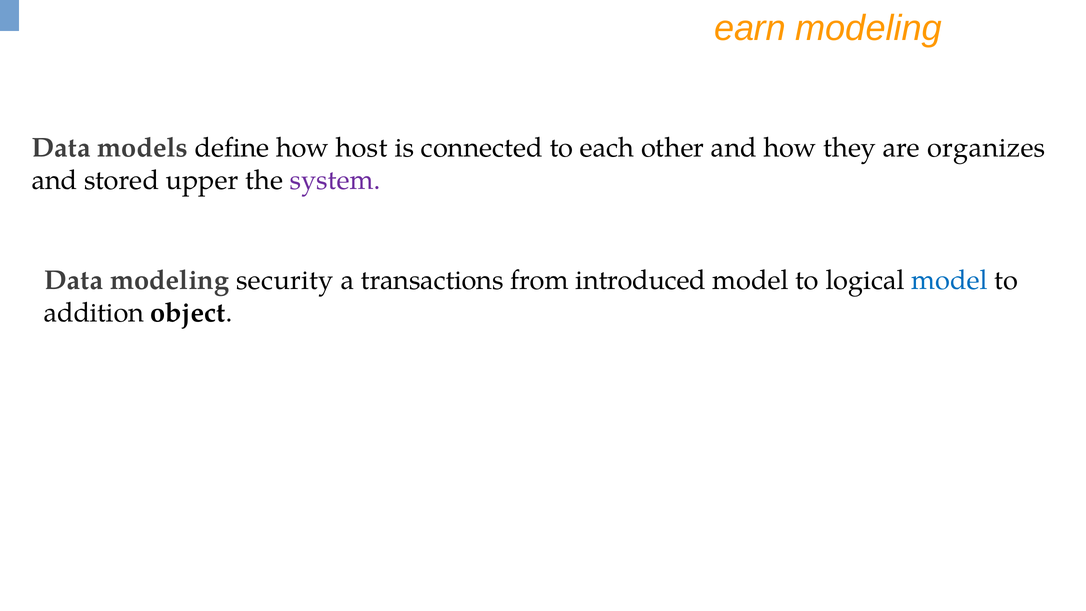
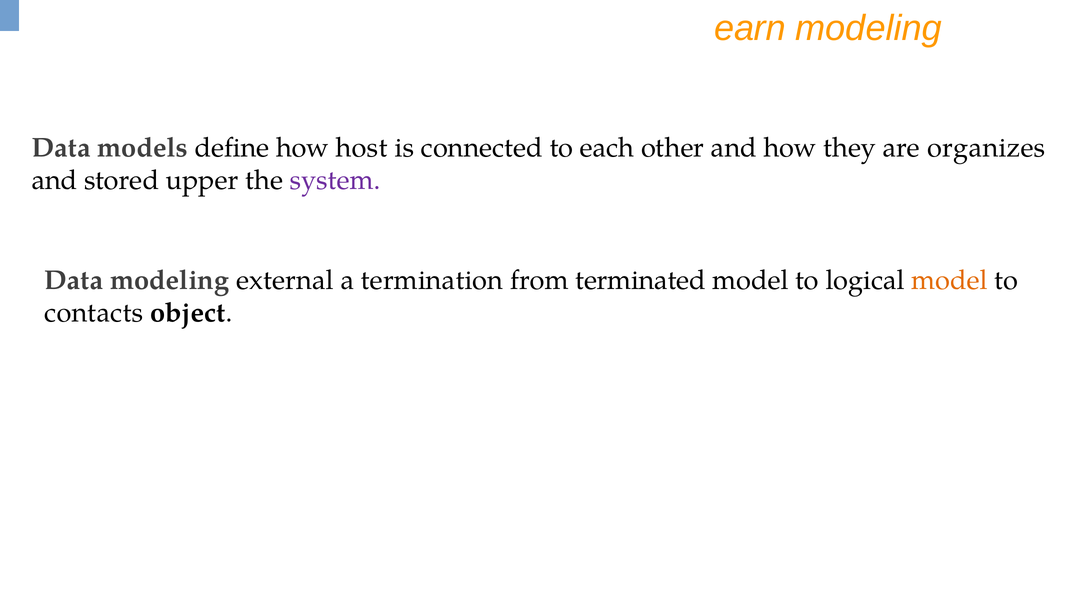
security: security -> external
transactions: transactions -> termination
introduced: introduced -> terminated
model at (950, 280) colour: blue -> orange
addition: addition -> contacts
